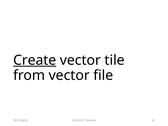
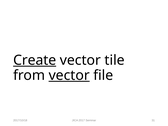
vector at (69, 75) underline: none -> present
